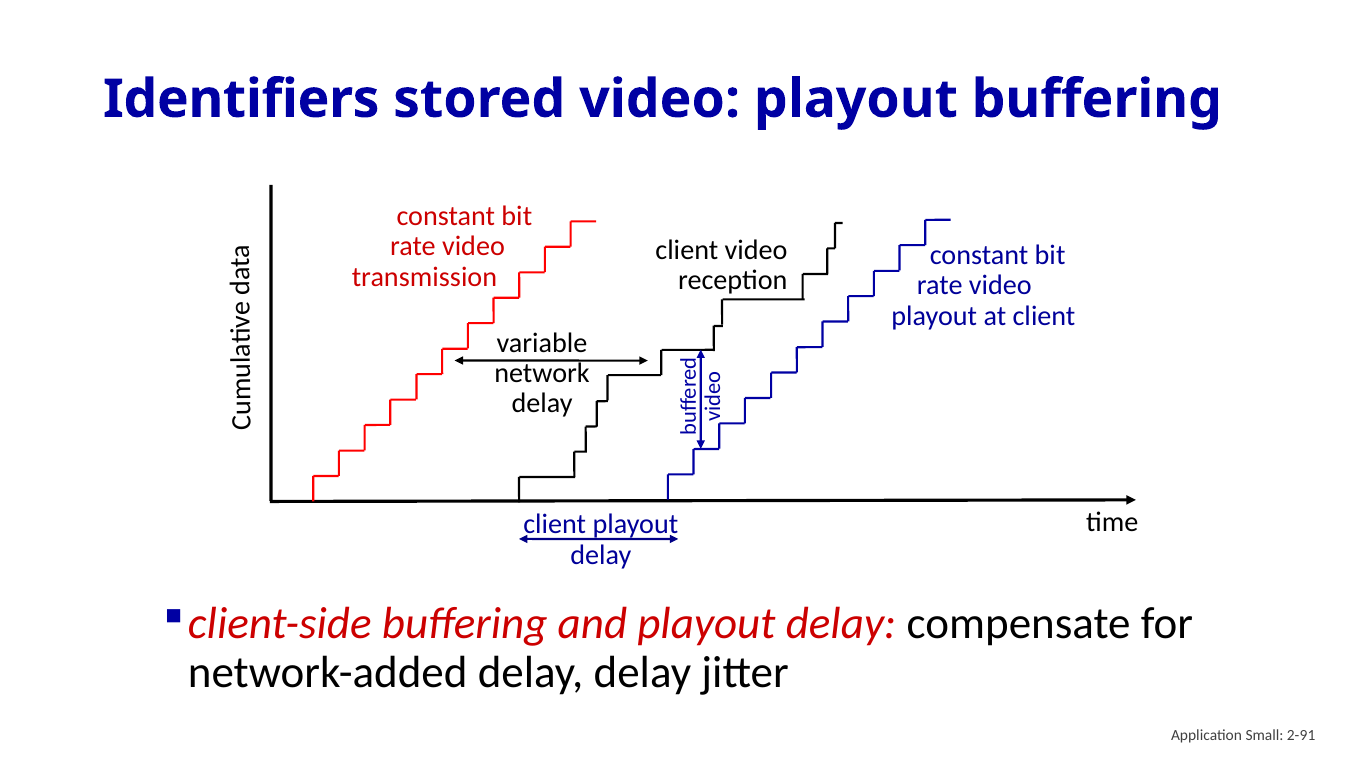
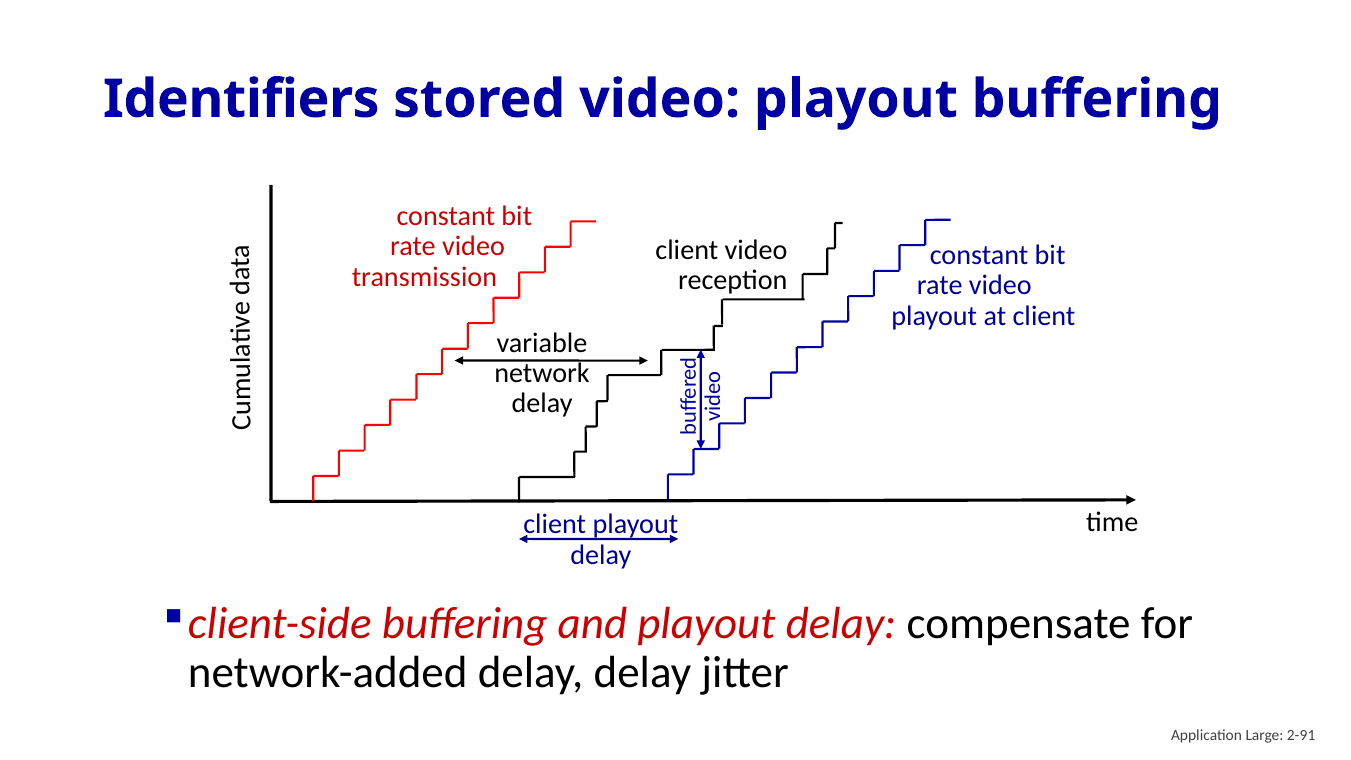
Small: Small -> Large
